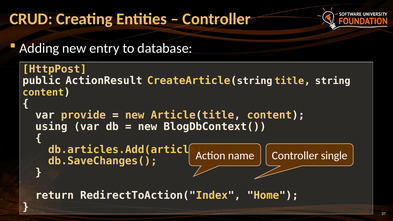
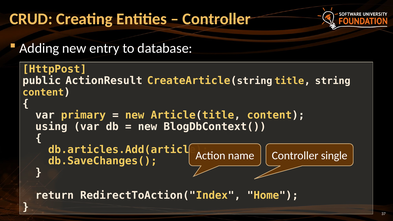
provide: provide -> primary
